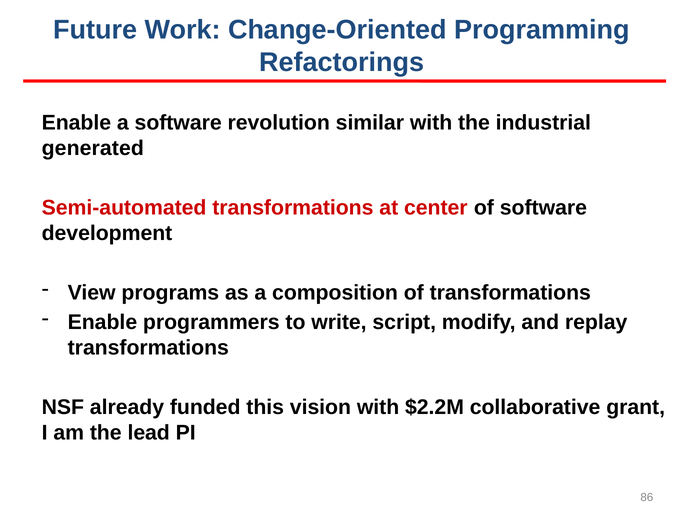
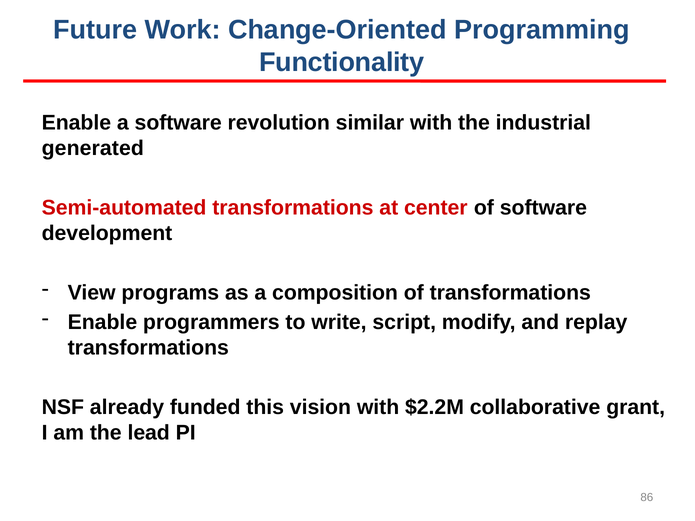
Refactorings: Refactorings -> Functionality
